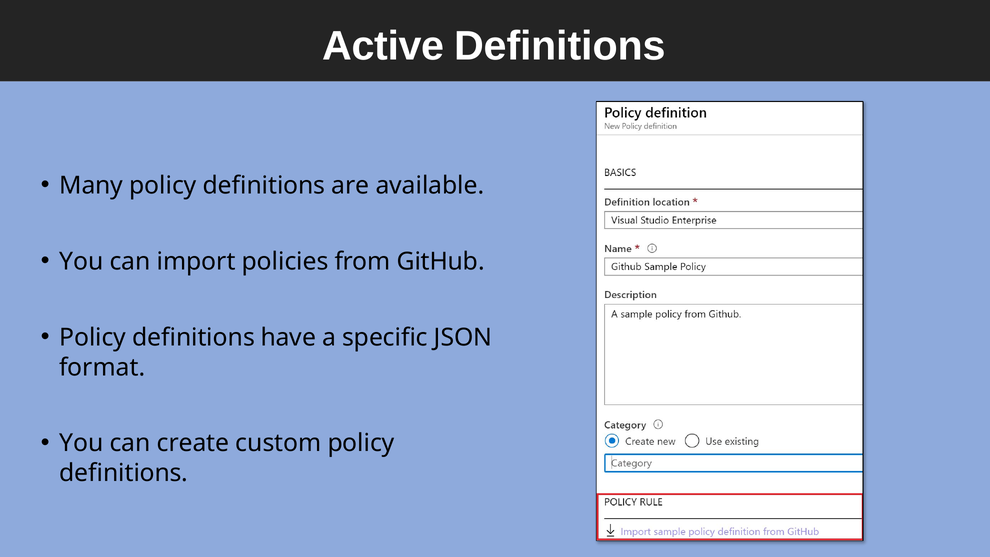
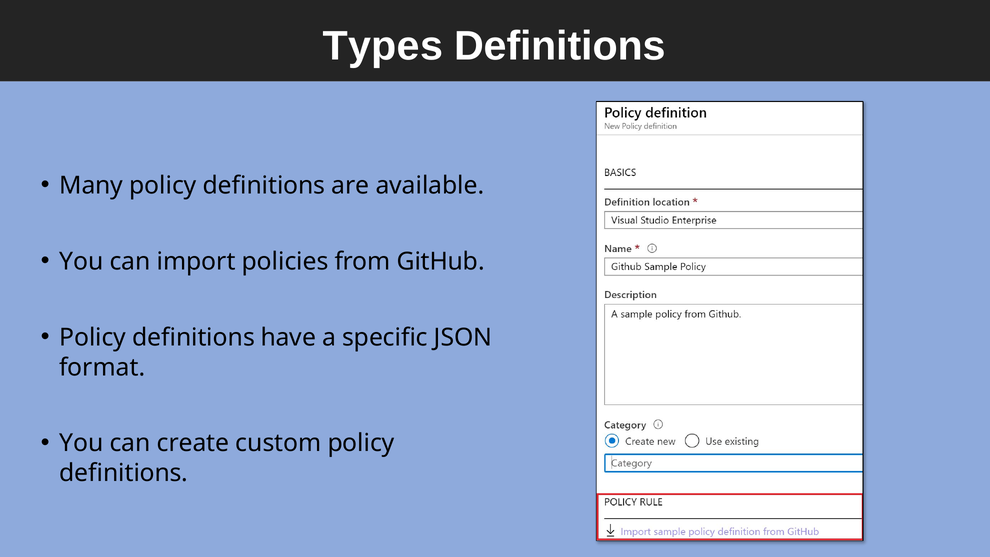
Active: Active -> Types
